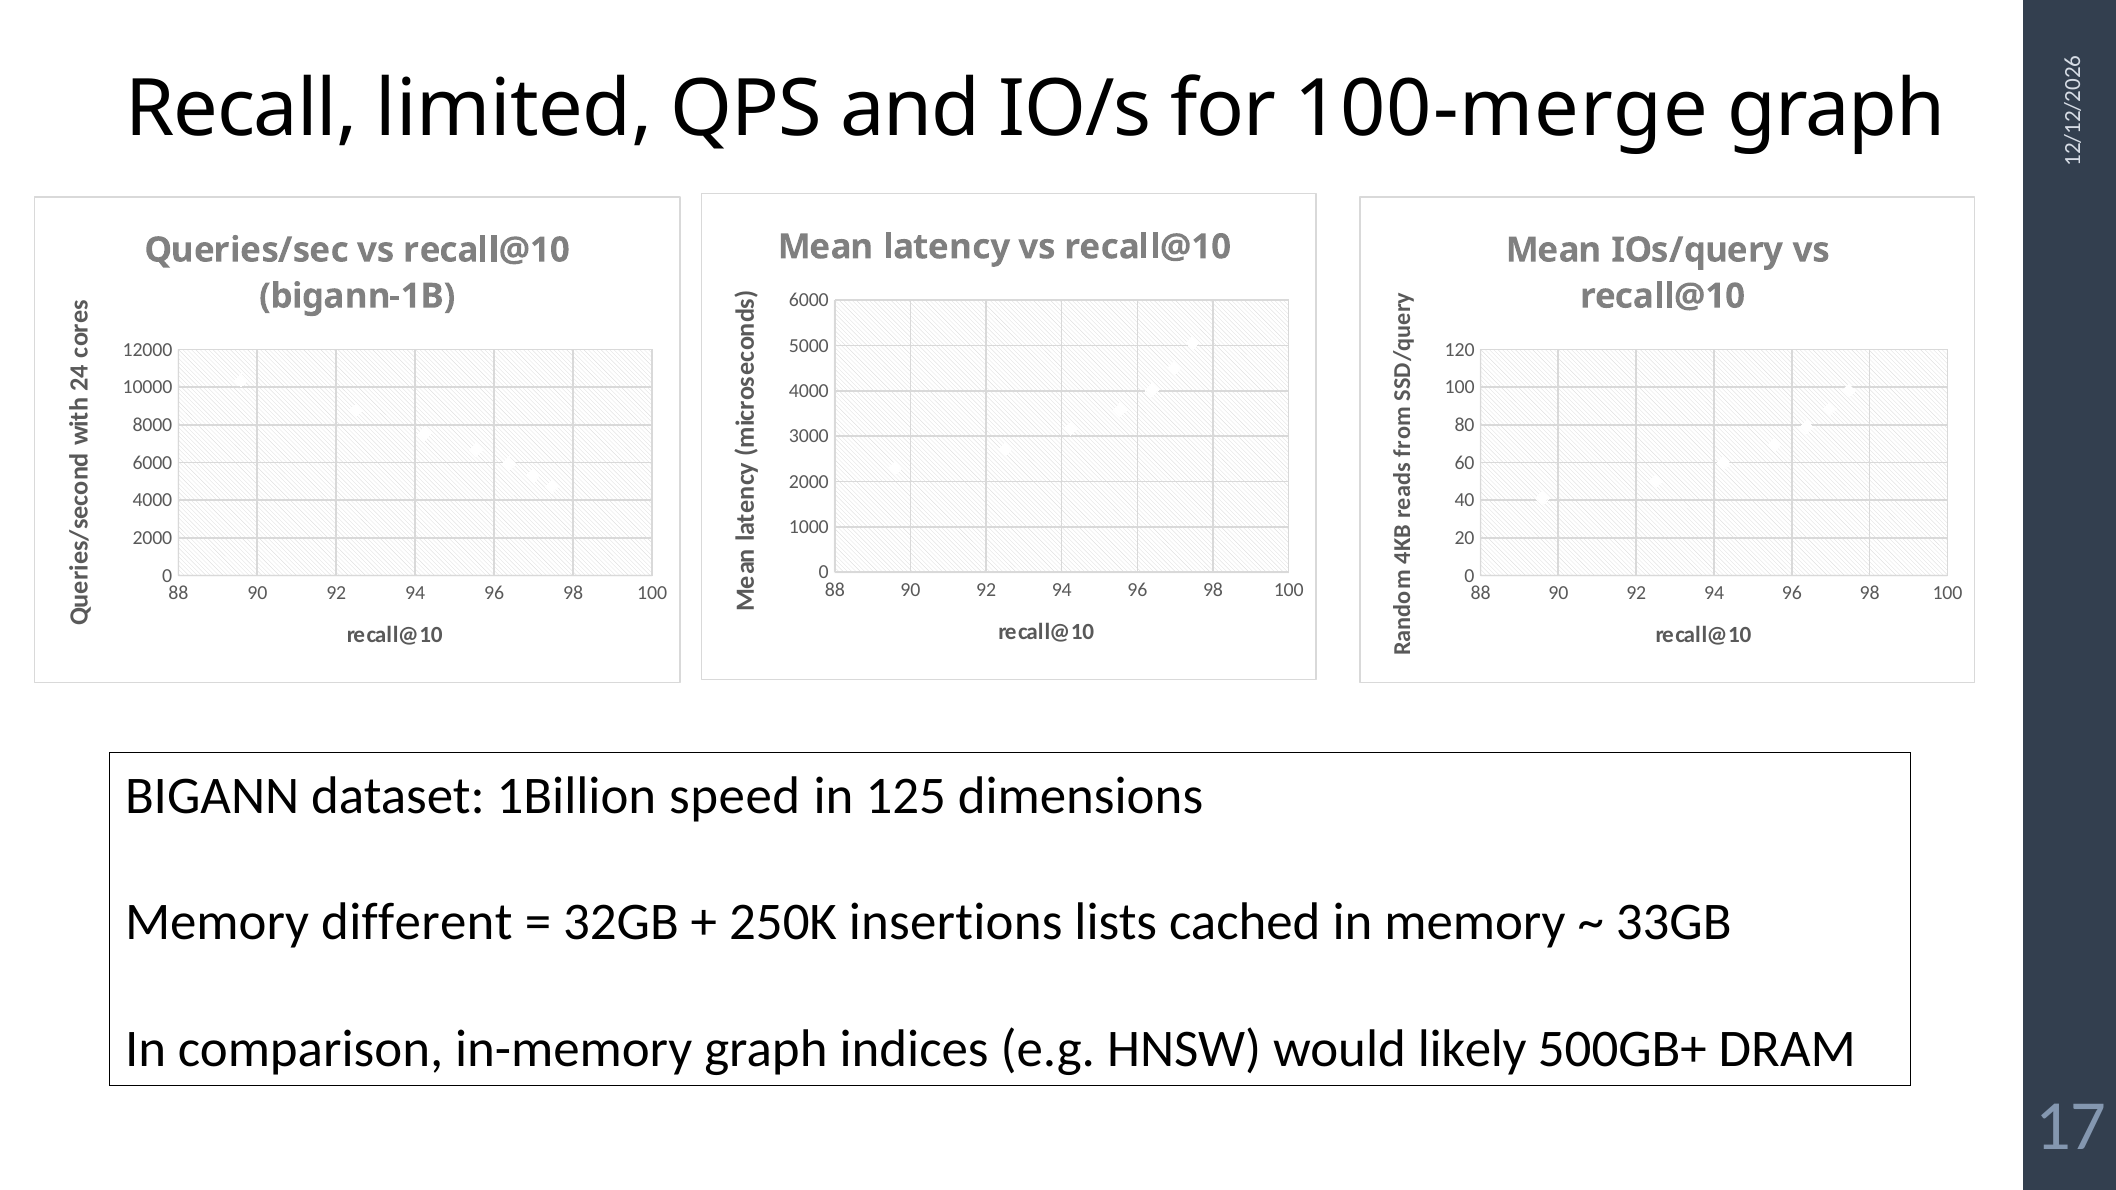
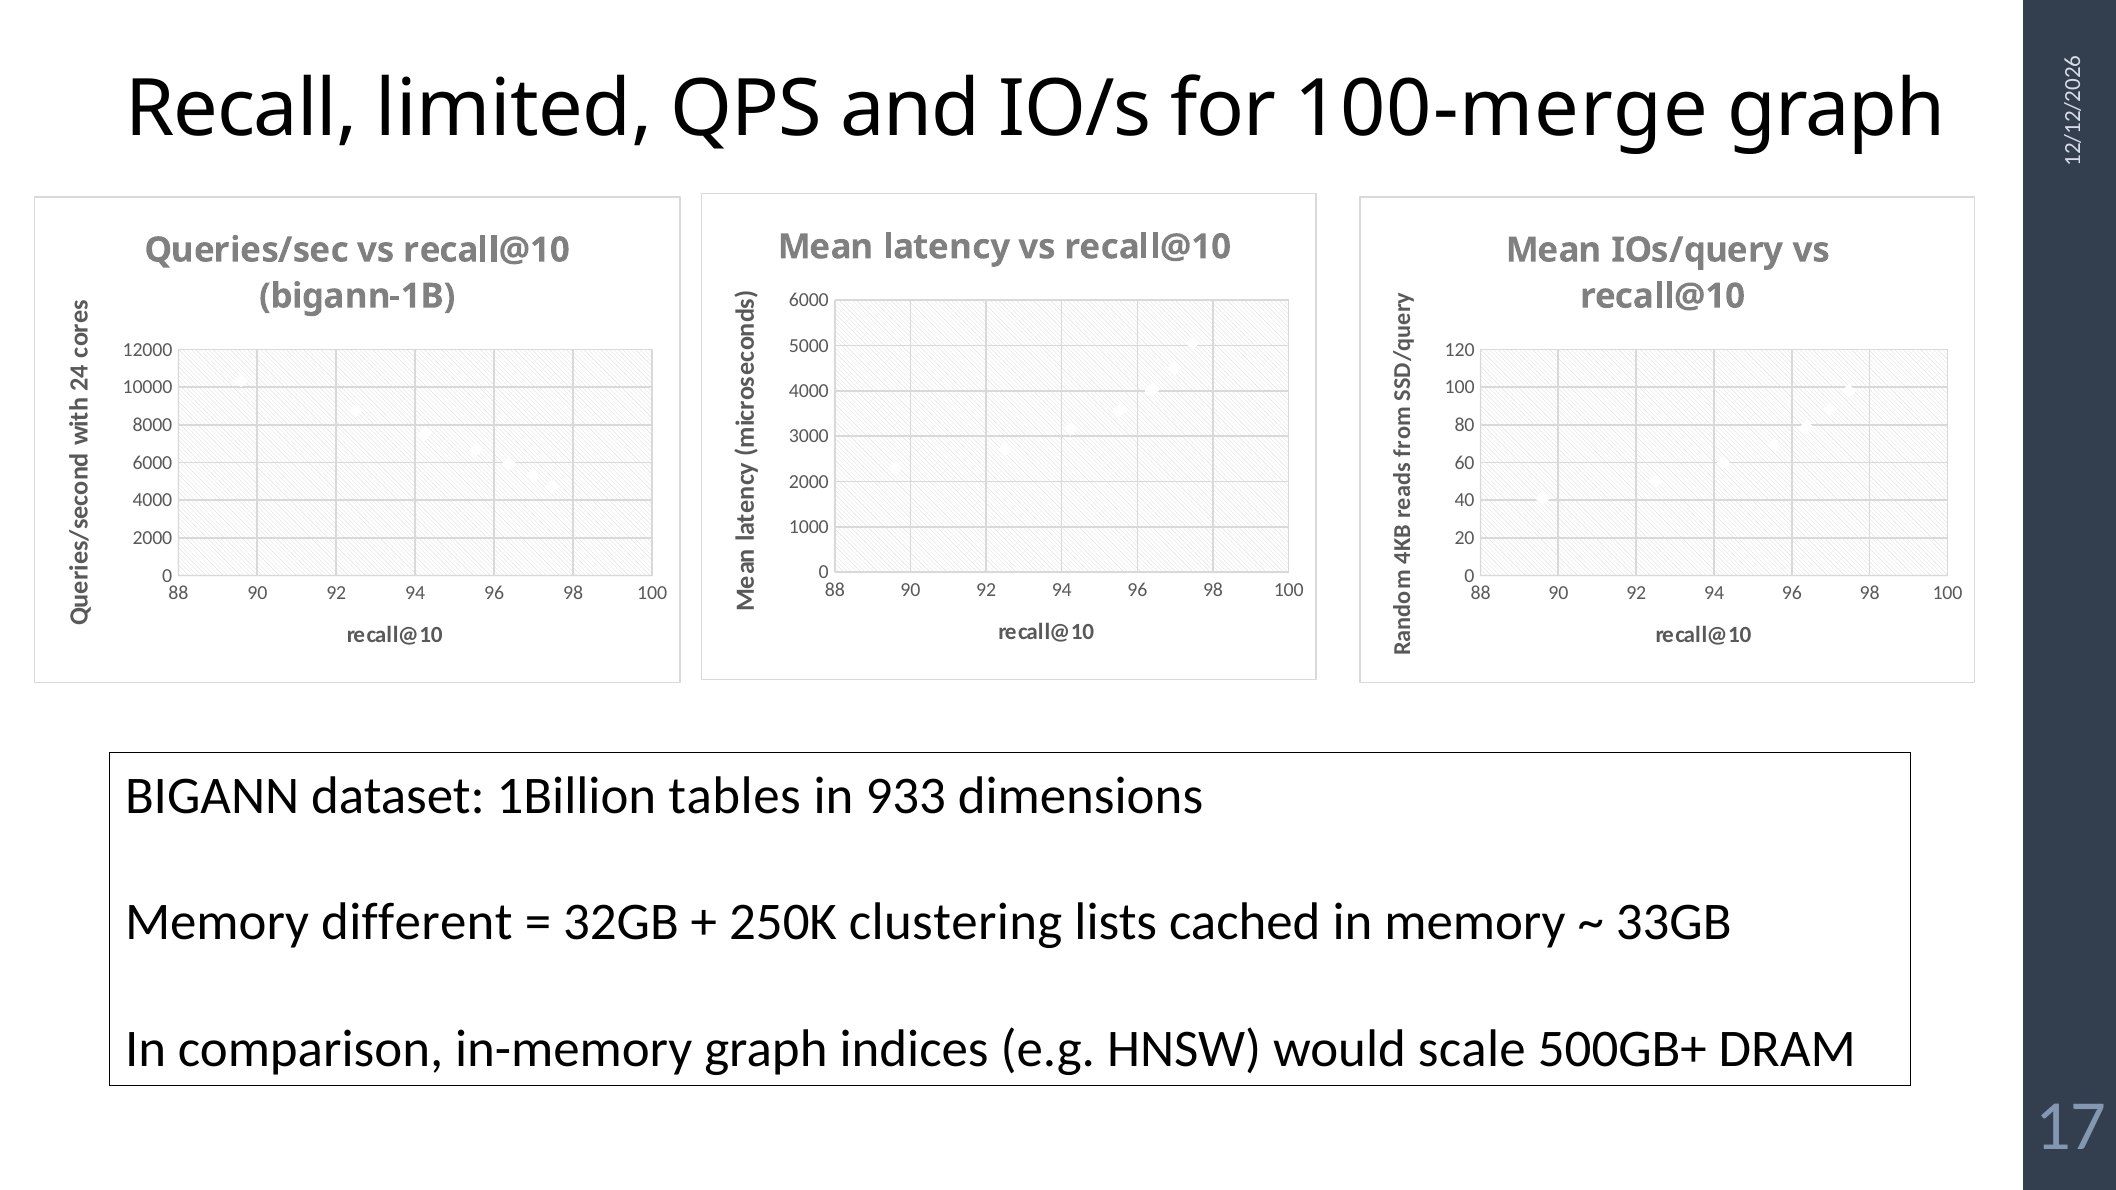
speed: speed -> tables
125: 125 -> 933
insertions: insertions -> clustering
likely: likely -> scale
